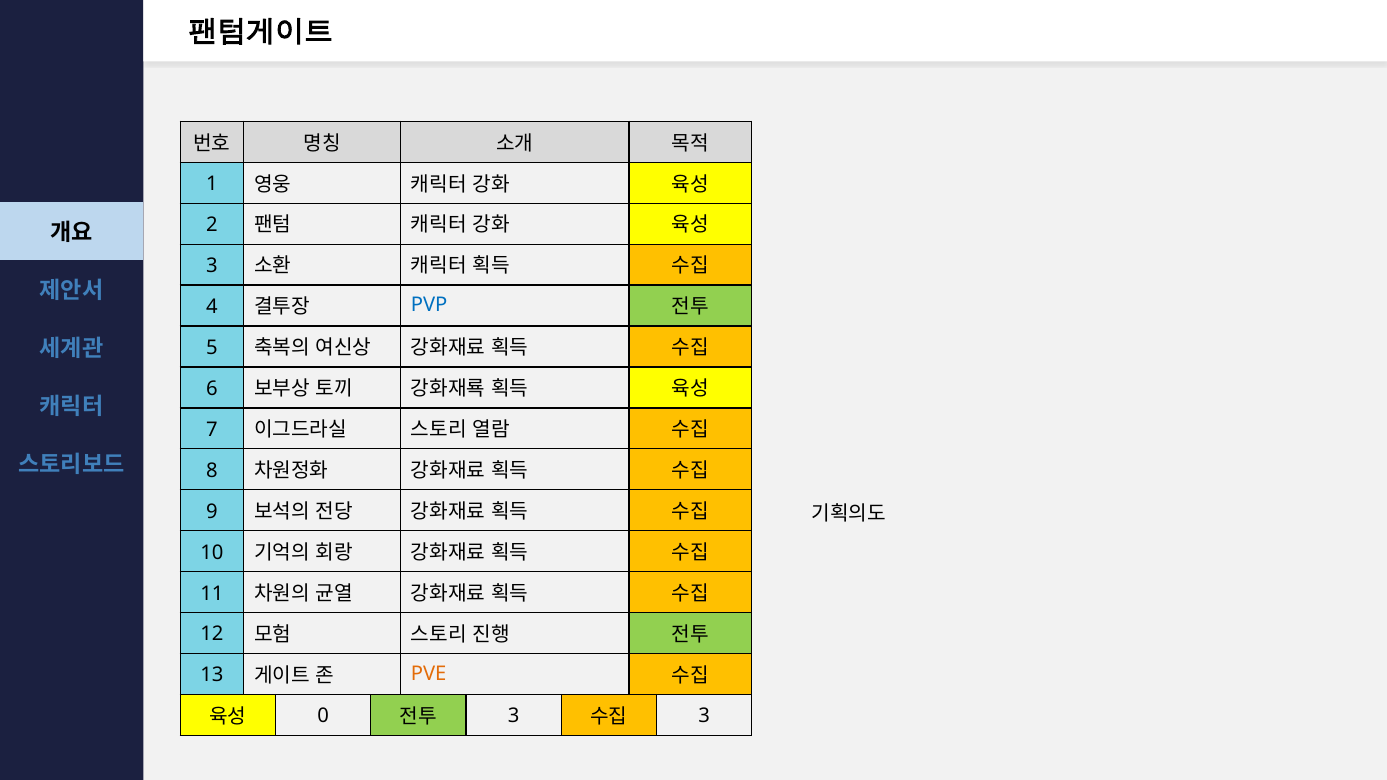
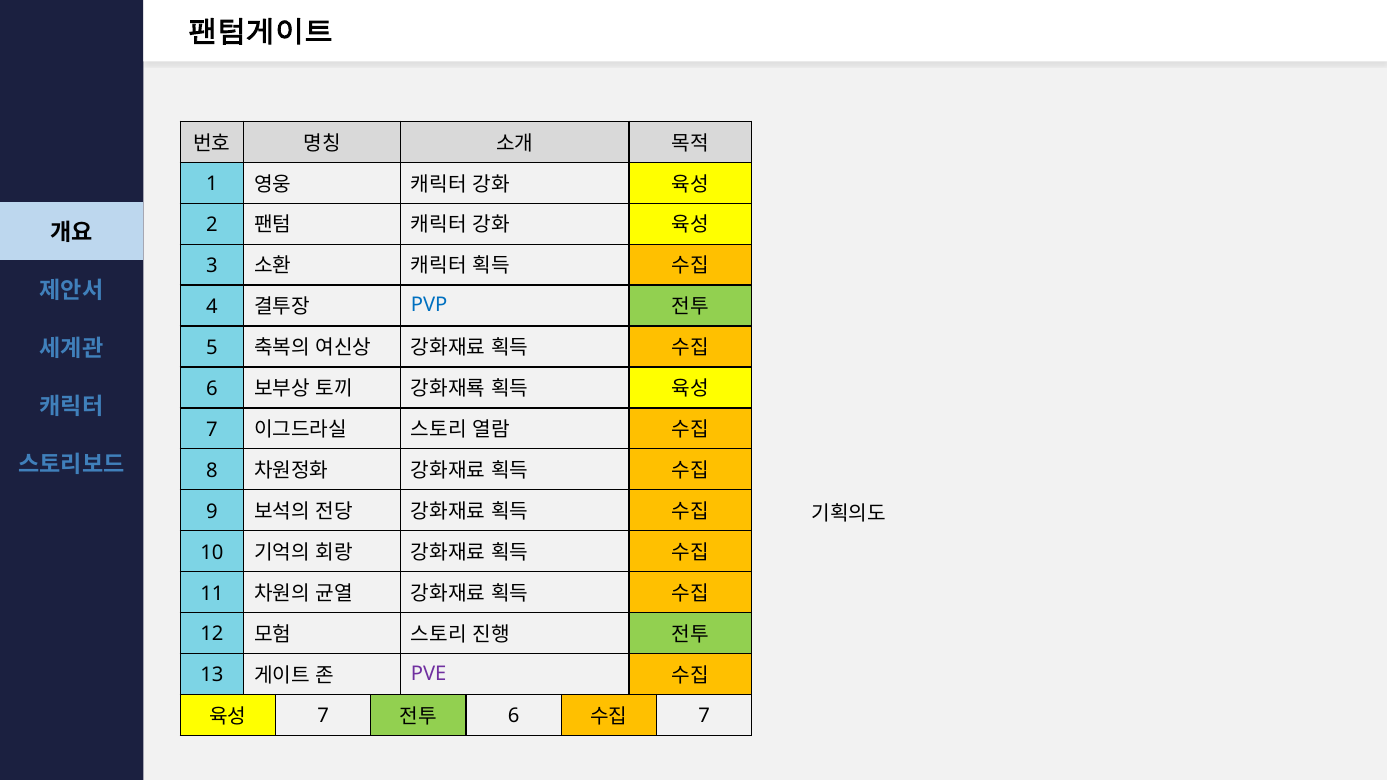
PVE colour: orange -> purple
0 at (323, 716): 0 -> 7
3 at (514, 716): 3 -> 6
3 at (704, 716): 3 -> 7
